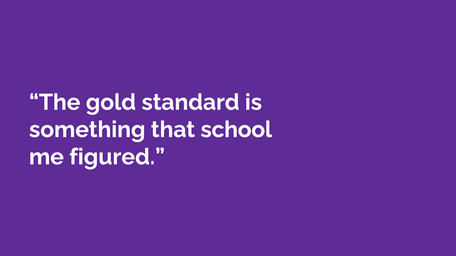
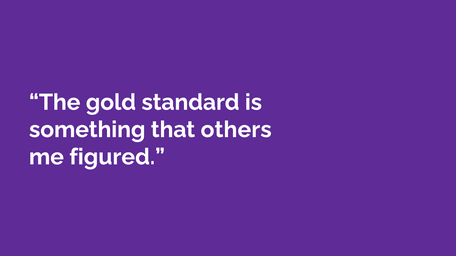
school: school -> others
